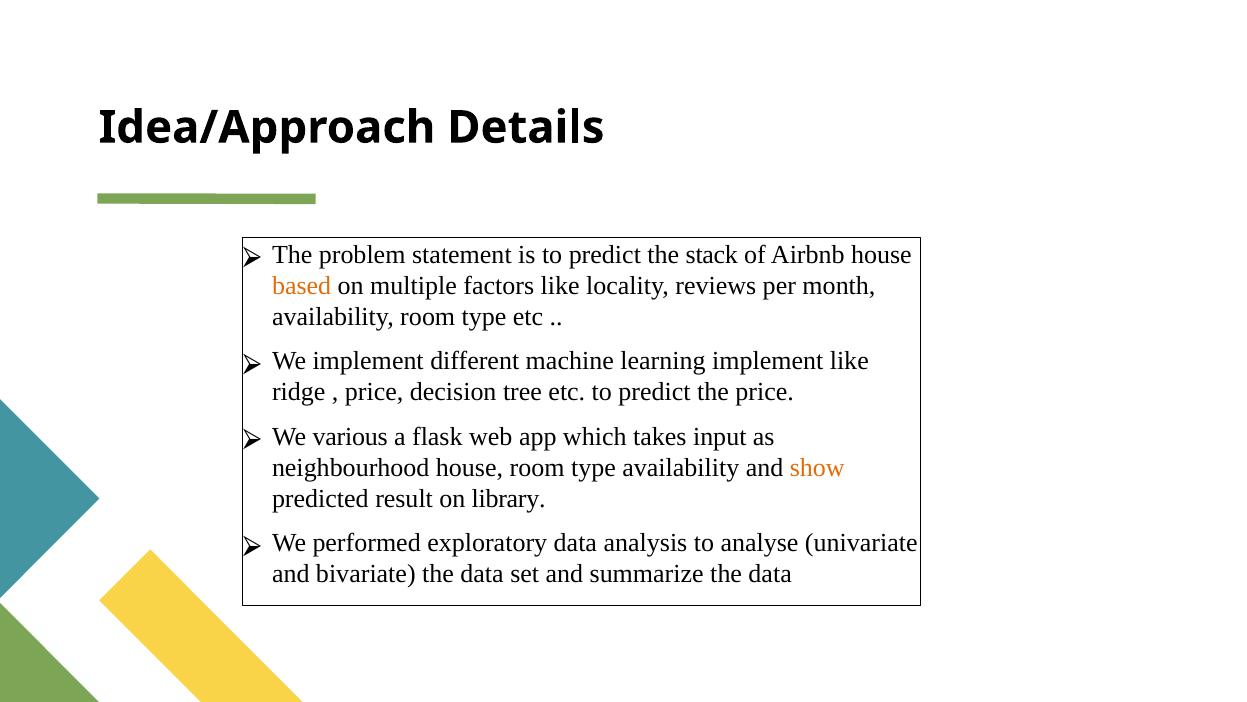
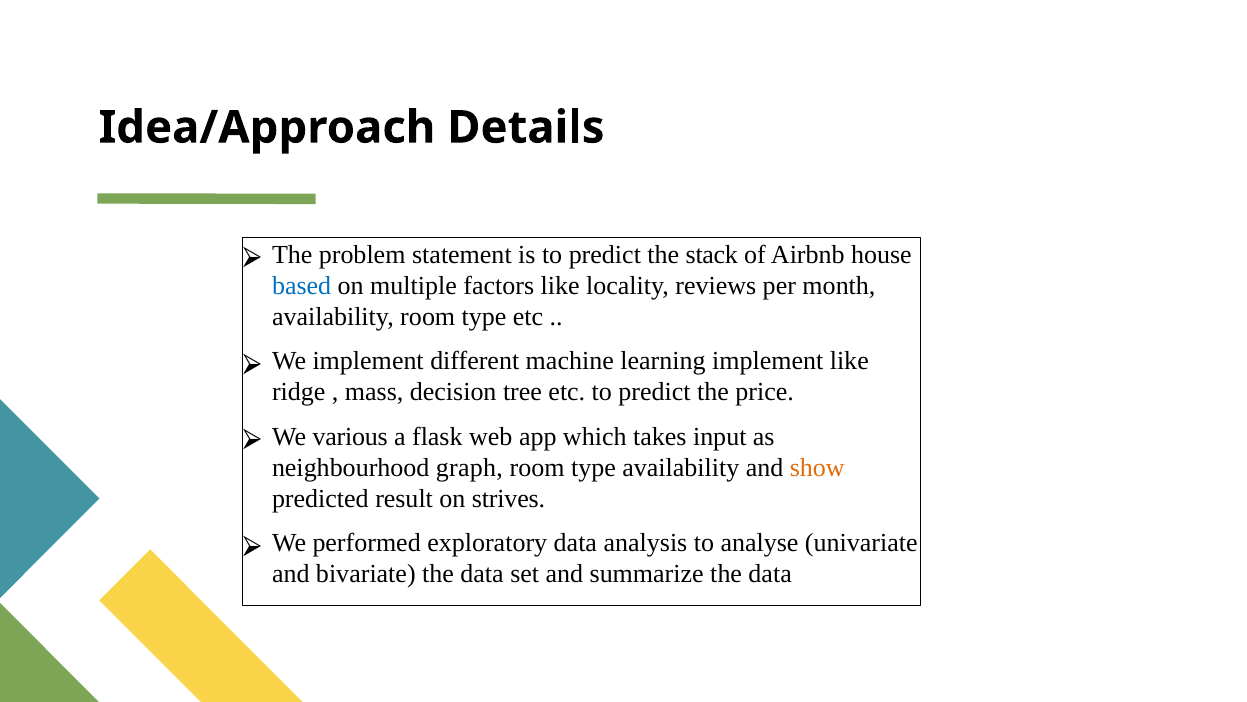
based colour: orange -> blue
price at (374, 392): price -> mass
neighbourhood house: house -> graph
library: library -> strives
